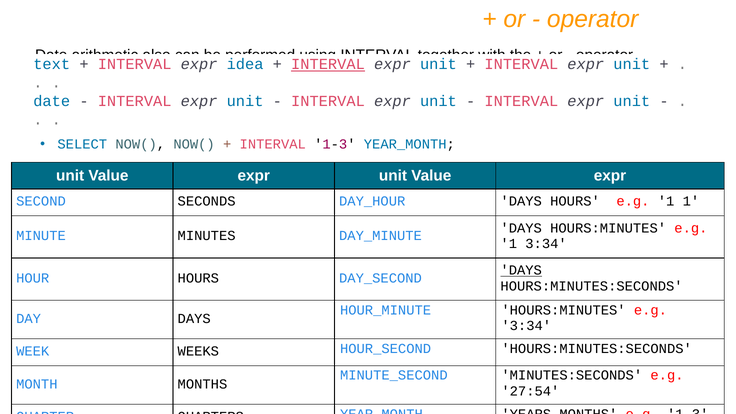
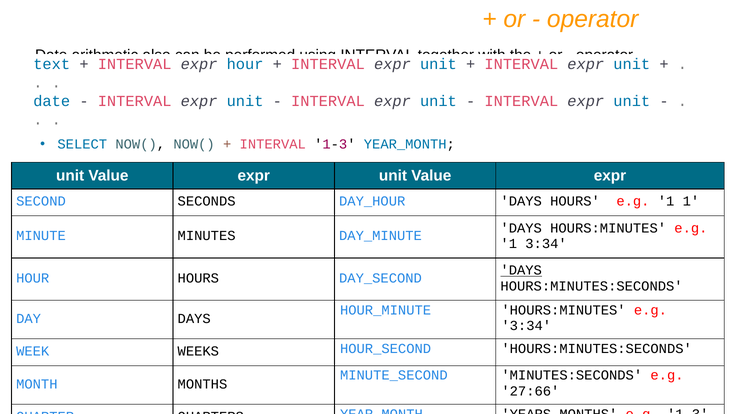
expr idea: idea -> hour
INTERVAL at (328, 64) underline: present -> none
27:54: 27:54 -> 27:66
